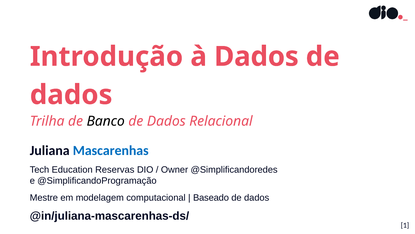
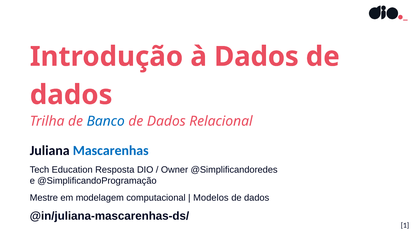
Banco colour: black -> blue
Reservas: Reservas -> Resposta
Baseado: Baseado -> Modelos
